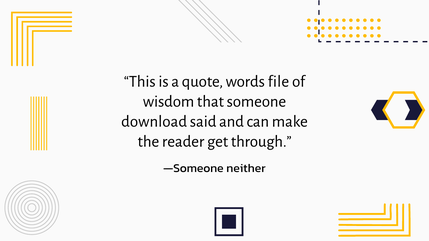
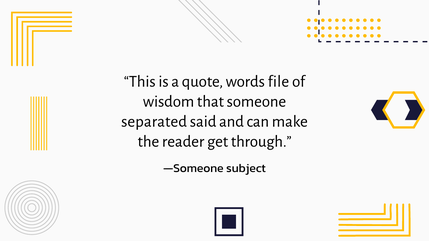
download: download -> separated
neither: neither -> subject
